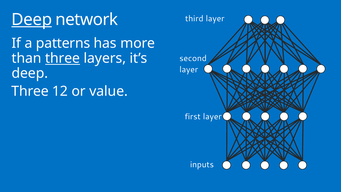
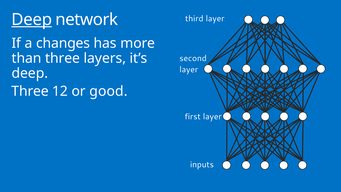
patterns: patterns -> changes
three at (63, 58) underline: present -> none
value: value -> good
